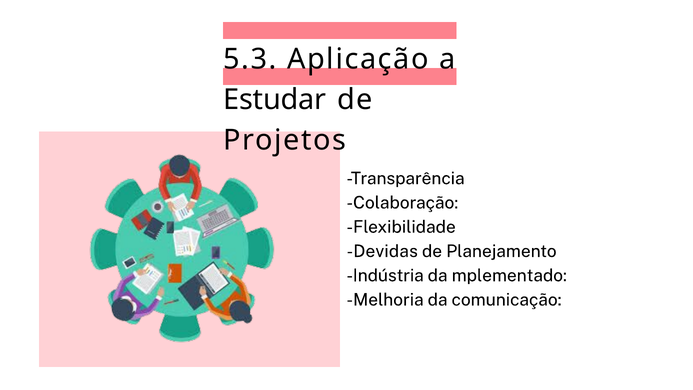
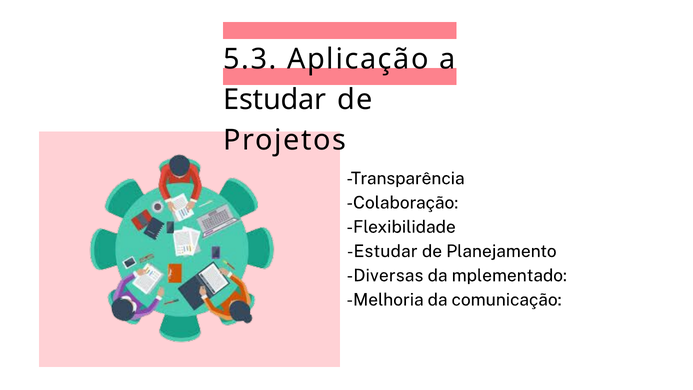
Devidas at (382, 251): Devidas -> Estudar
Indústria: Indústria -> Diversas
